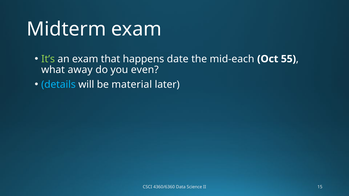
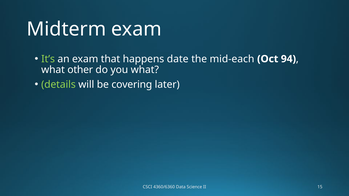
55: 55 -> 94
away: away -> other
you even: even -> what
details colour: light blue -> light green
material: material -> covering
